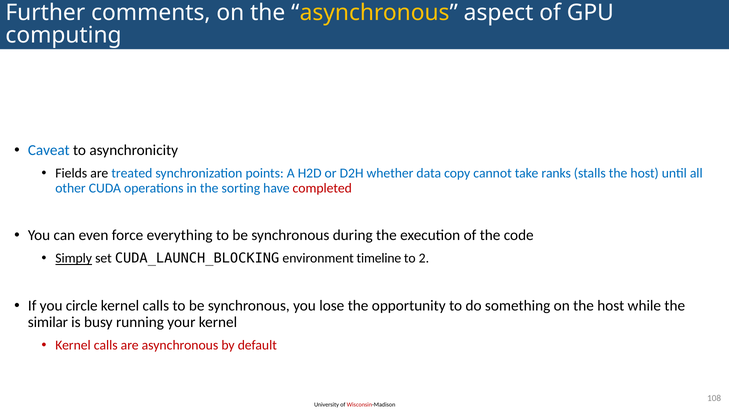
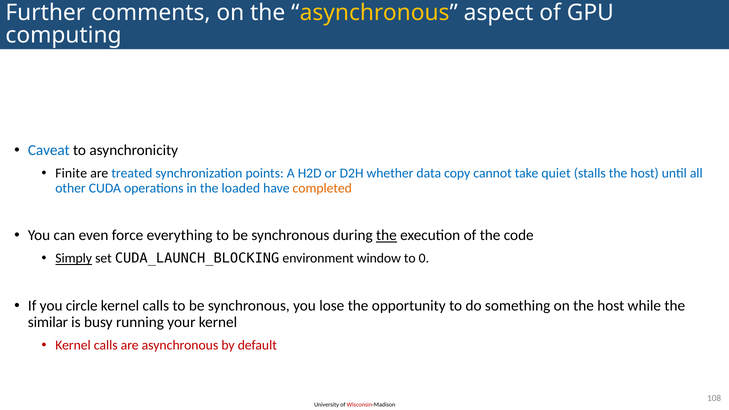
Fields: Fields -> Finite
ranks: ranks -> quiet
sorting: sorting -> loaded
completed colour: red -> orange
the at (386, 235) underline: none -> present
timeline: timeline -> window
2: 2 -> 0
